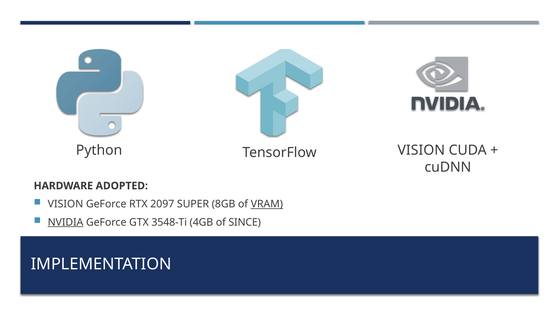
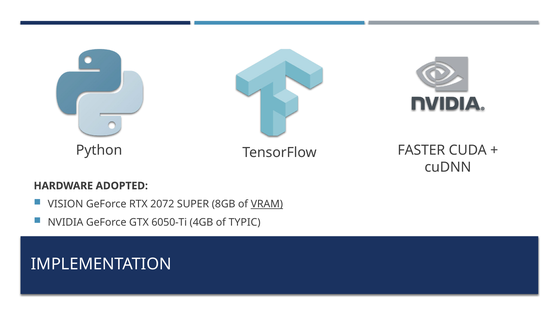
VISION at (421, 150): VISION -> FASTER
2097: 2097 -> 2072
NVIDIA underline: present -> none
3548-Ti: 3548-Ti -> 6050-Ti
SINCE: SINCE -> TYPIC
